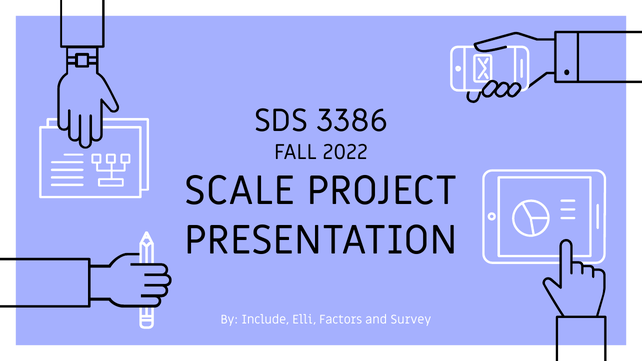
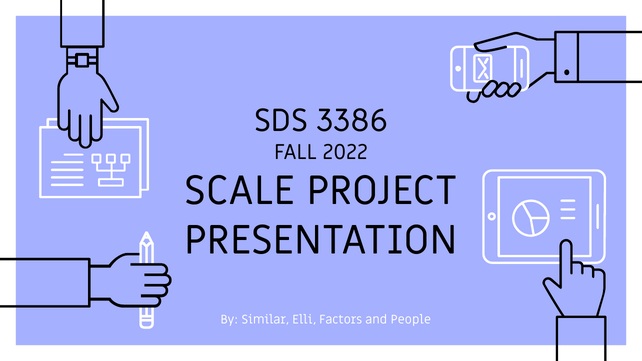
Include: Include -> Similar
Survey: Survey -> People
